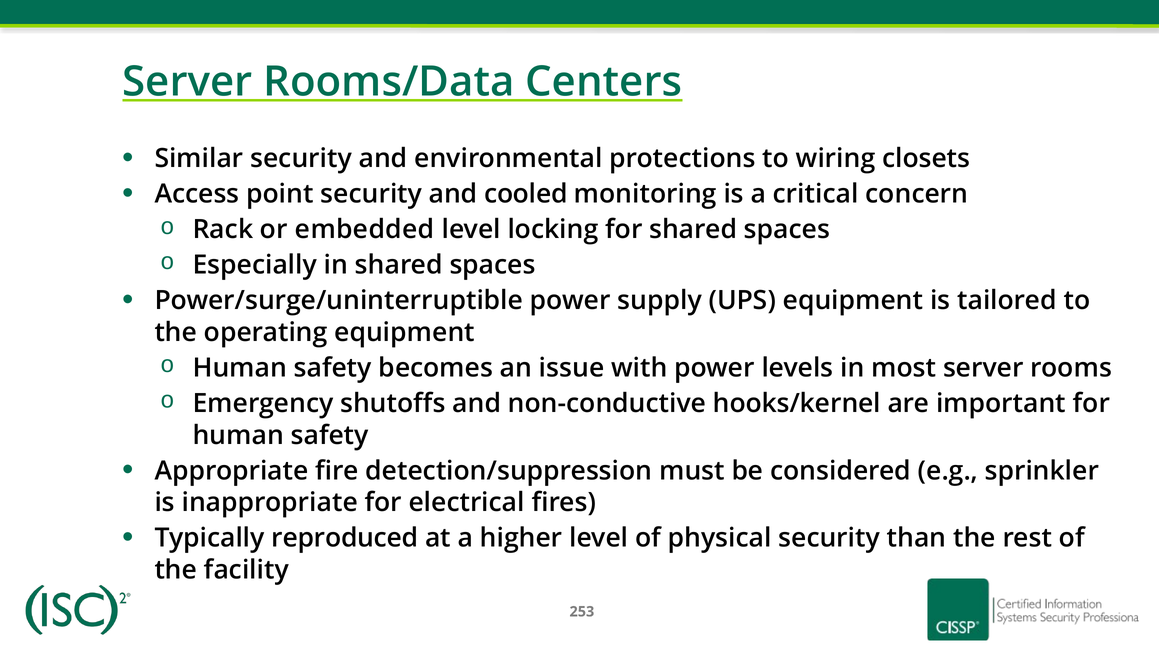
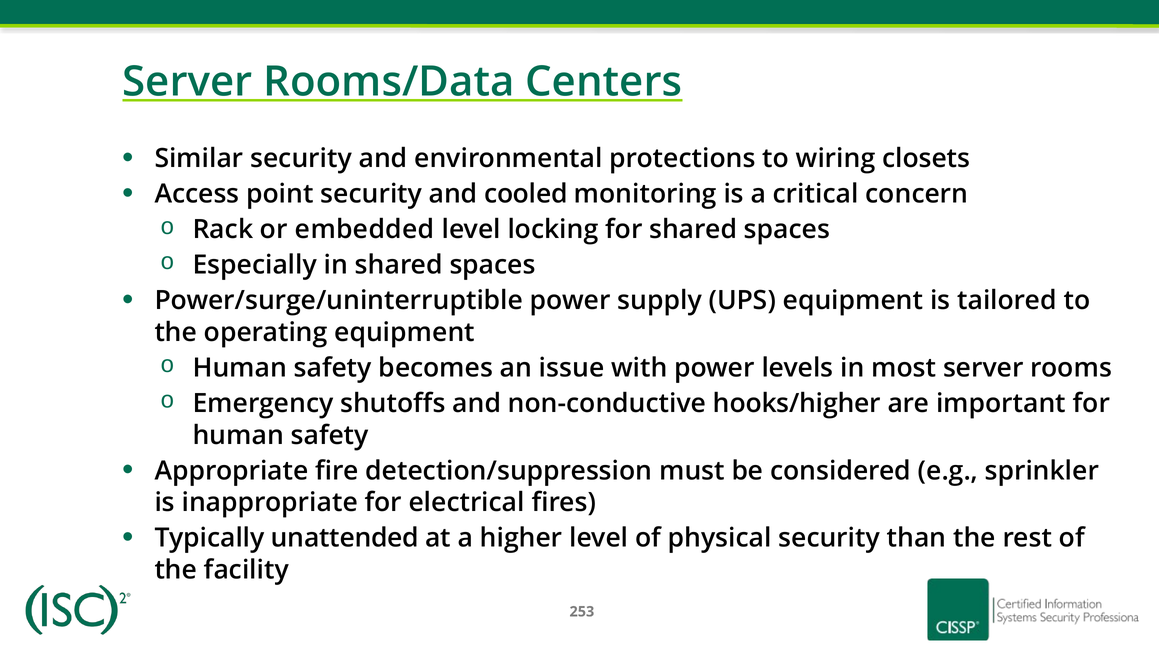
hooks/kernel: hooks/kernel -> hooks/higher
reproduced: reproduced -> unattended
